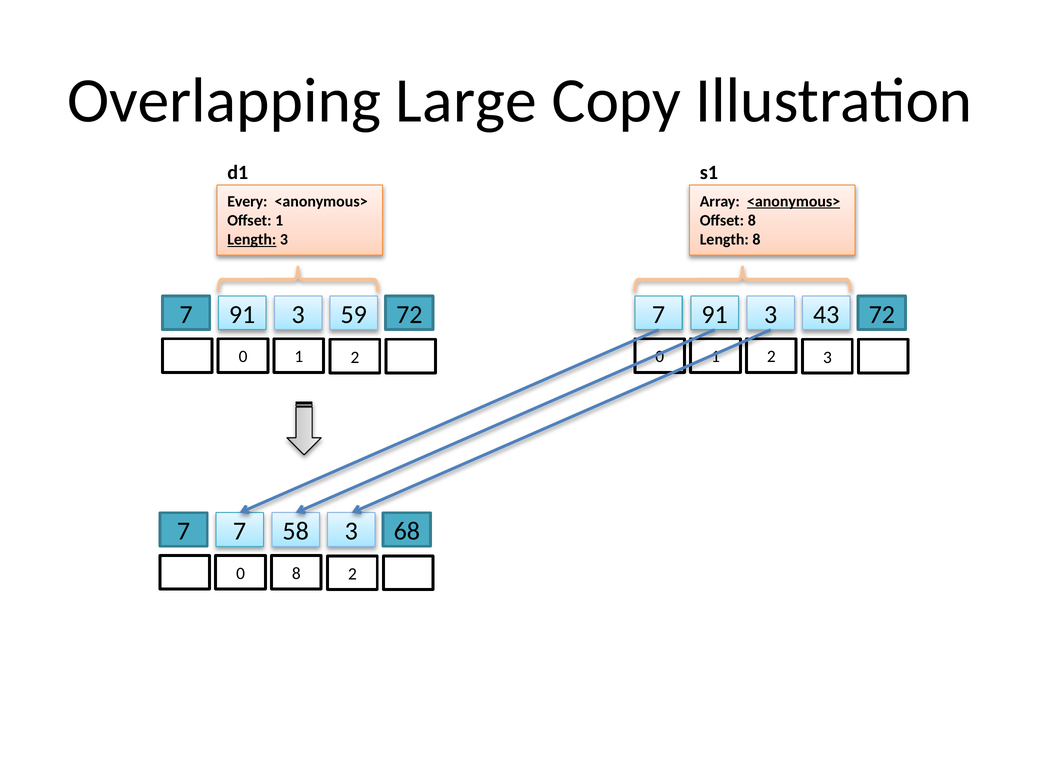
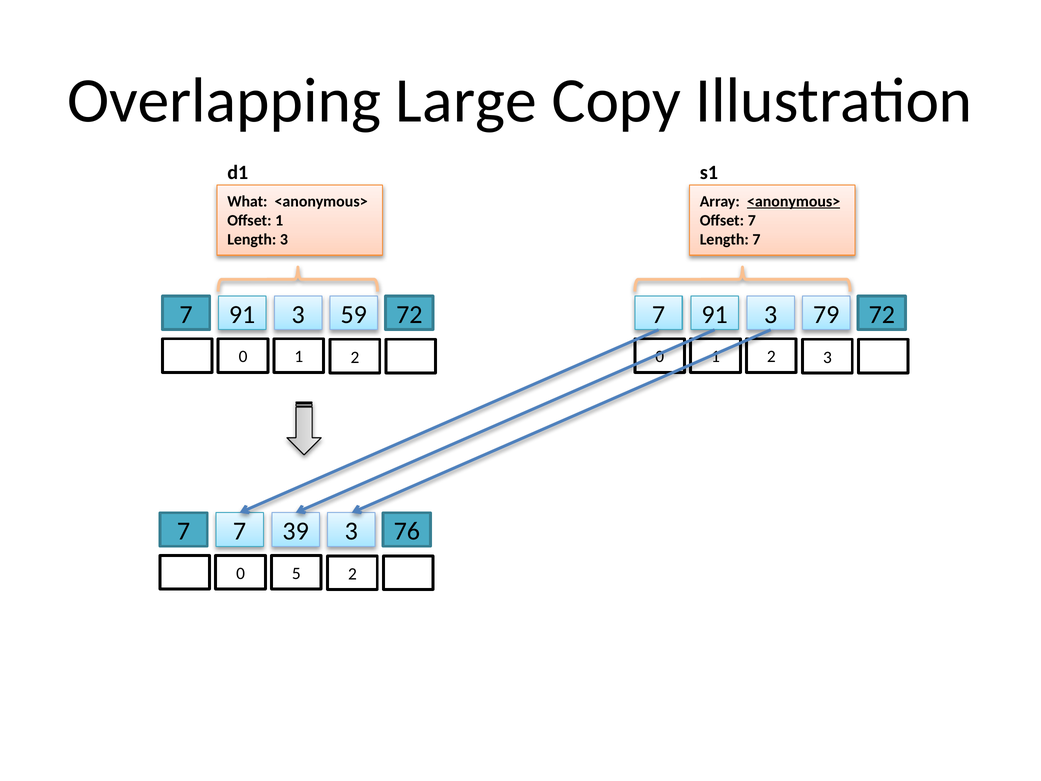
Every: Every -> What
Offset 8: 8 -> 7
Length at (252, 239) underline: present -> none
Length 8: 8 -> 7
43: 43 -> 79
58: 58 -> 39
68: 68 -> 76
0 8: 8 -> 5
